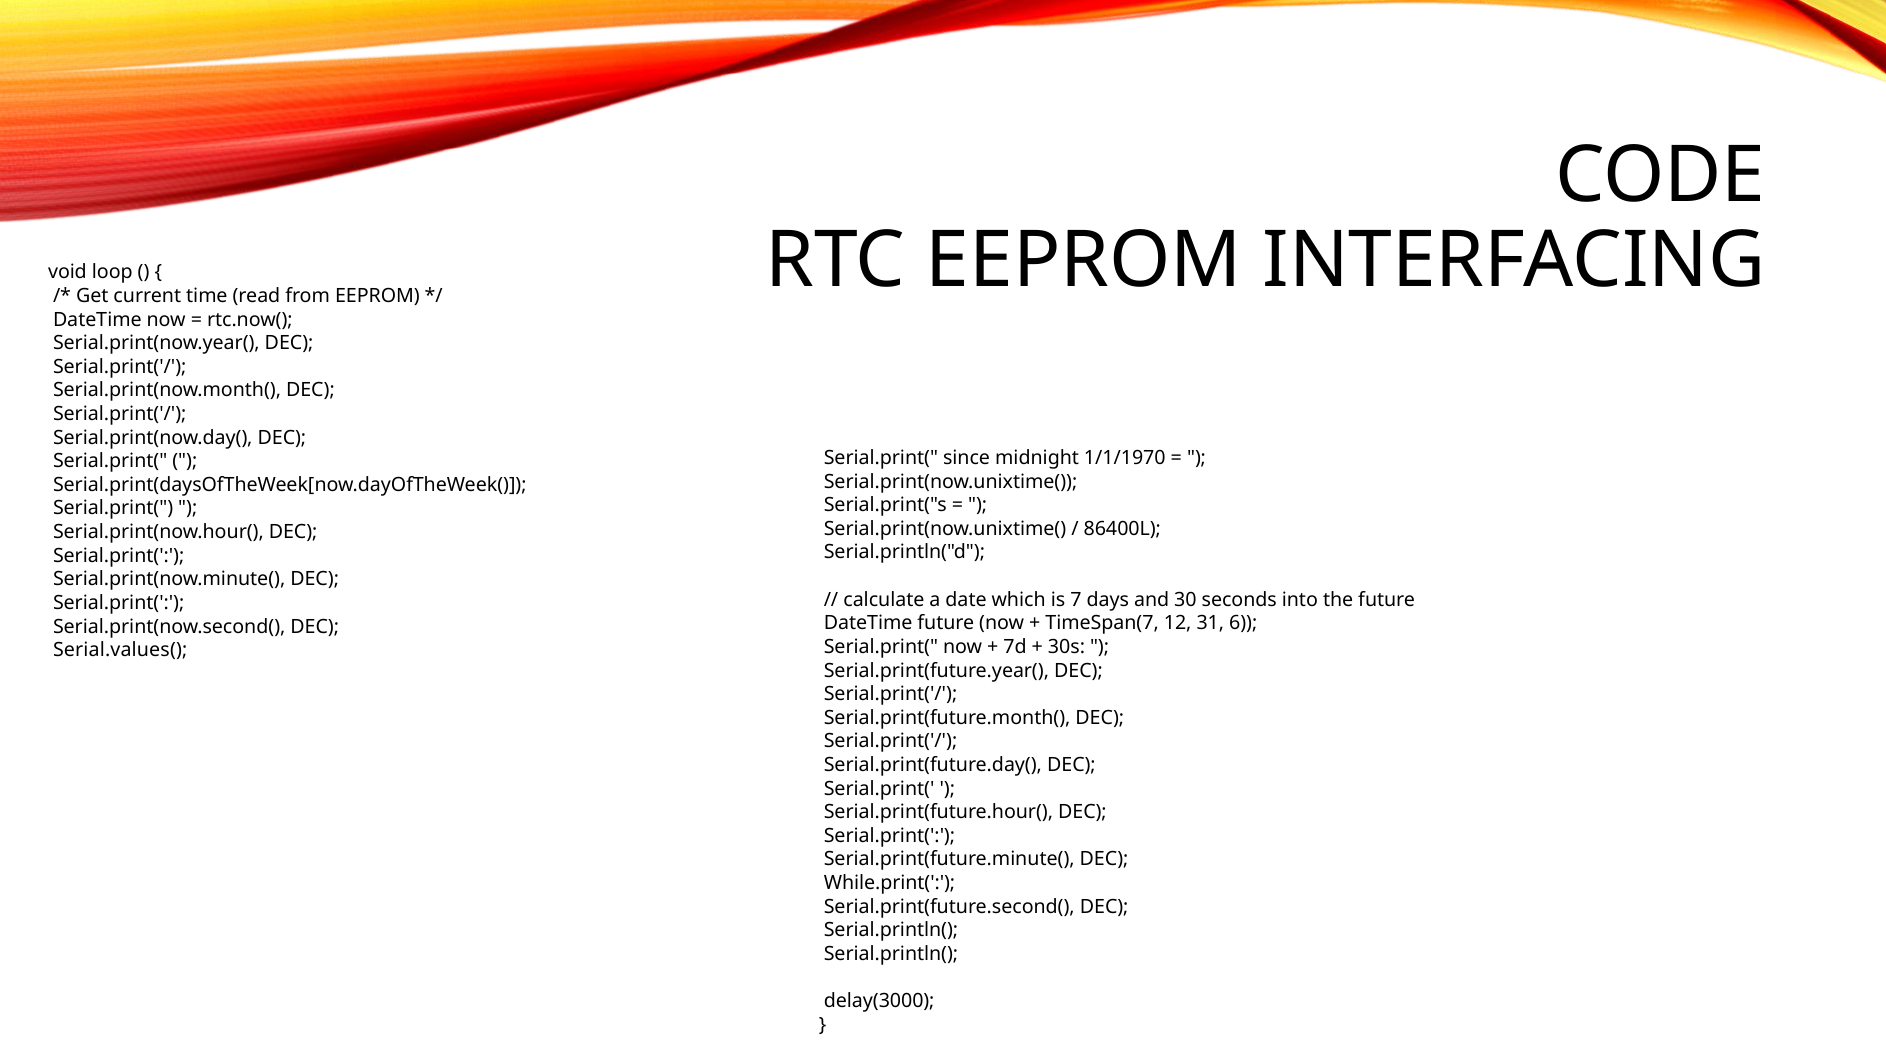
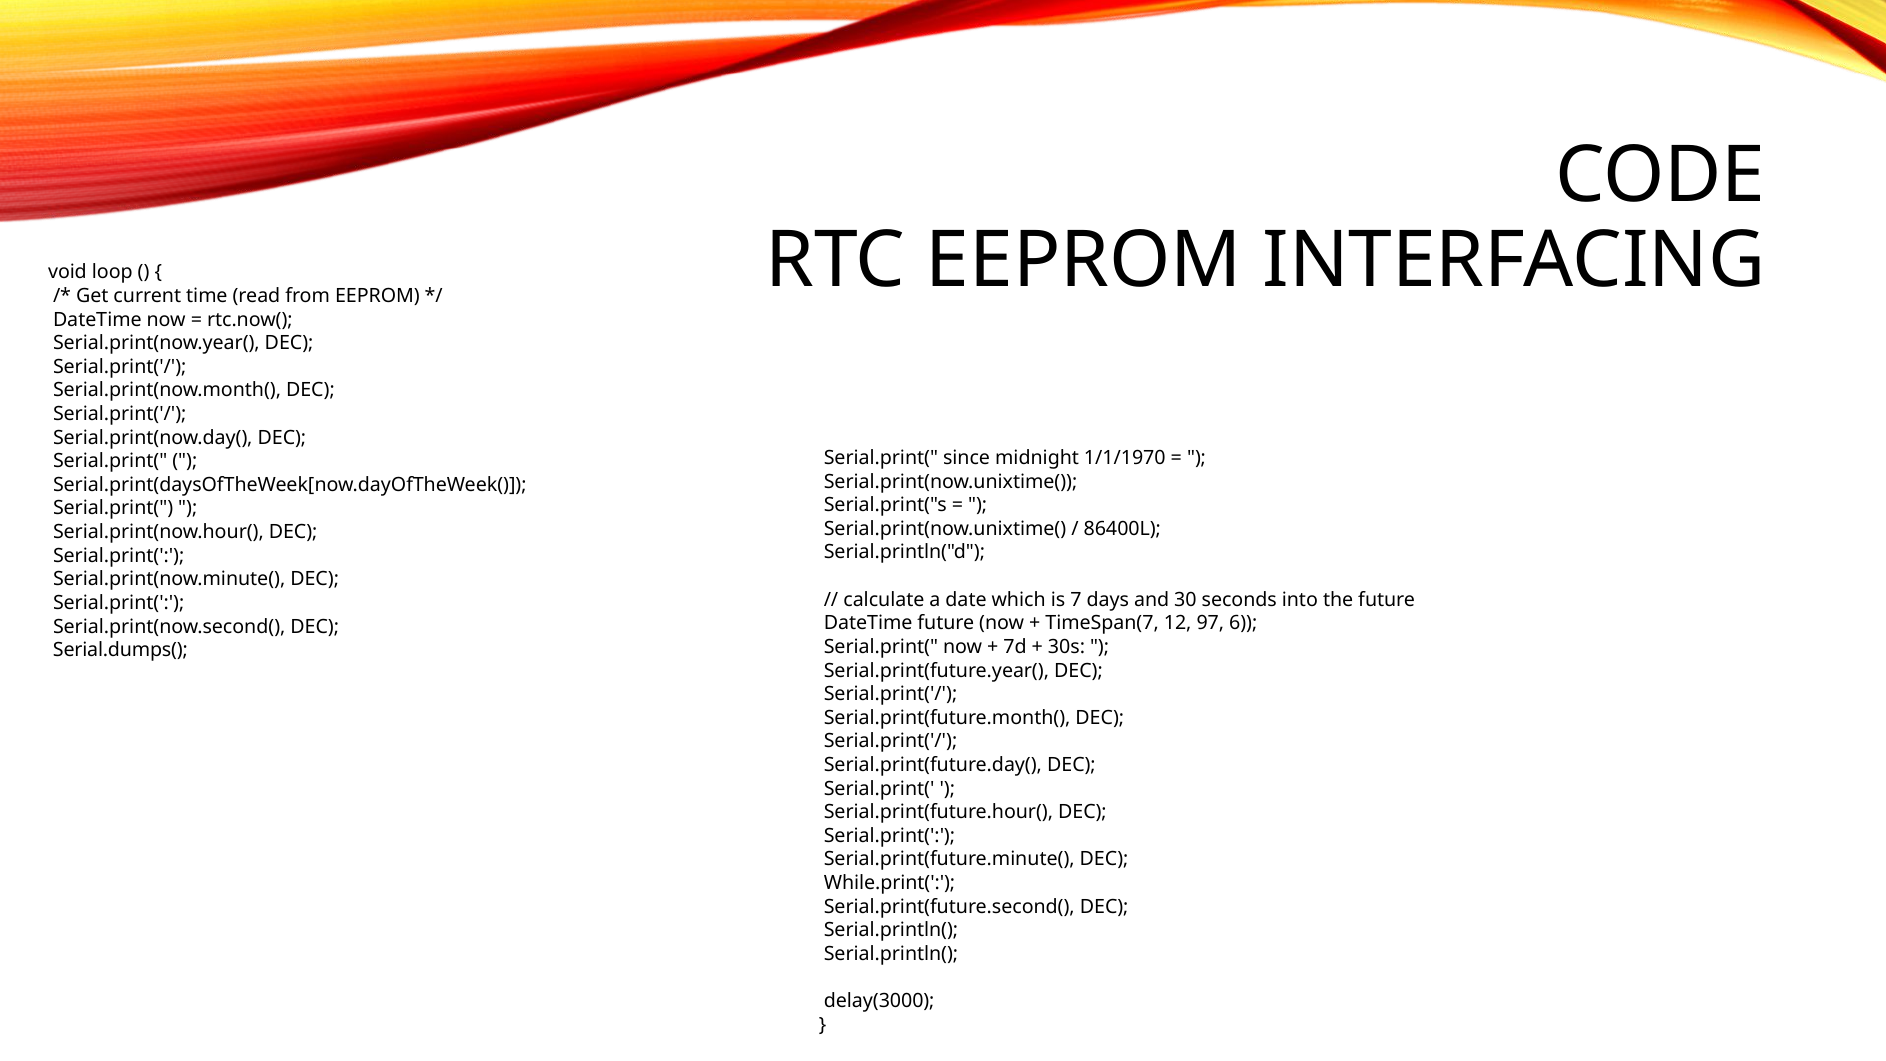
31: 31 -> 97
Serial.values(: Serial.values( -> Serial.dumps(
